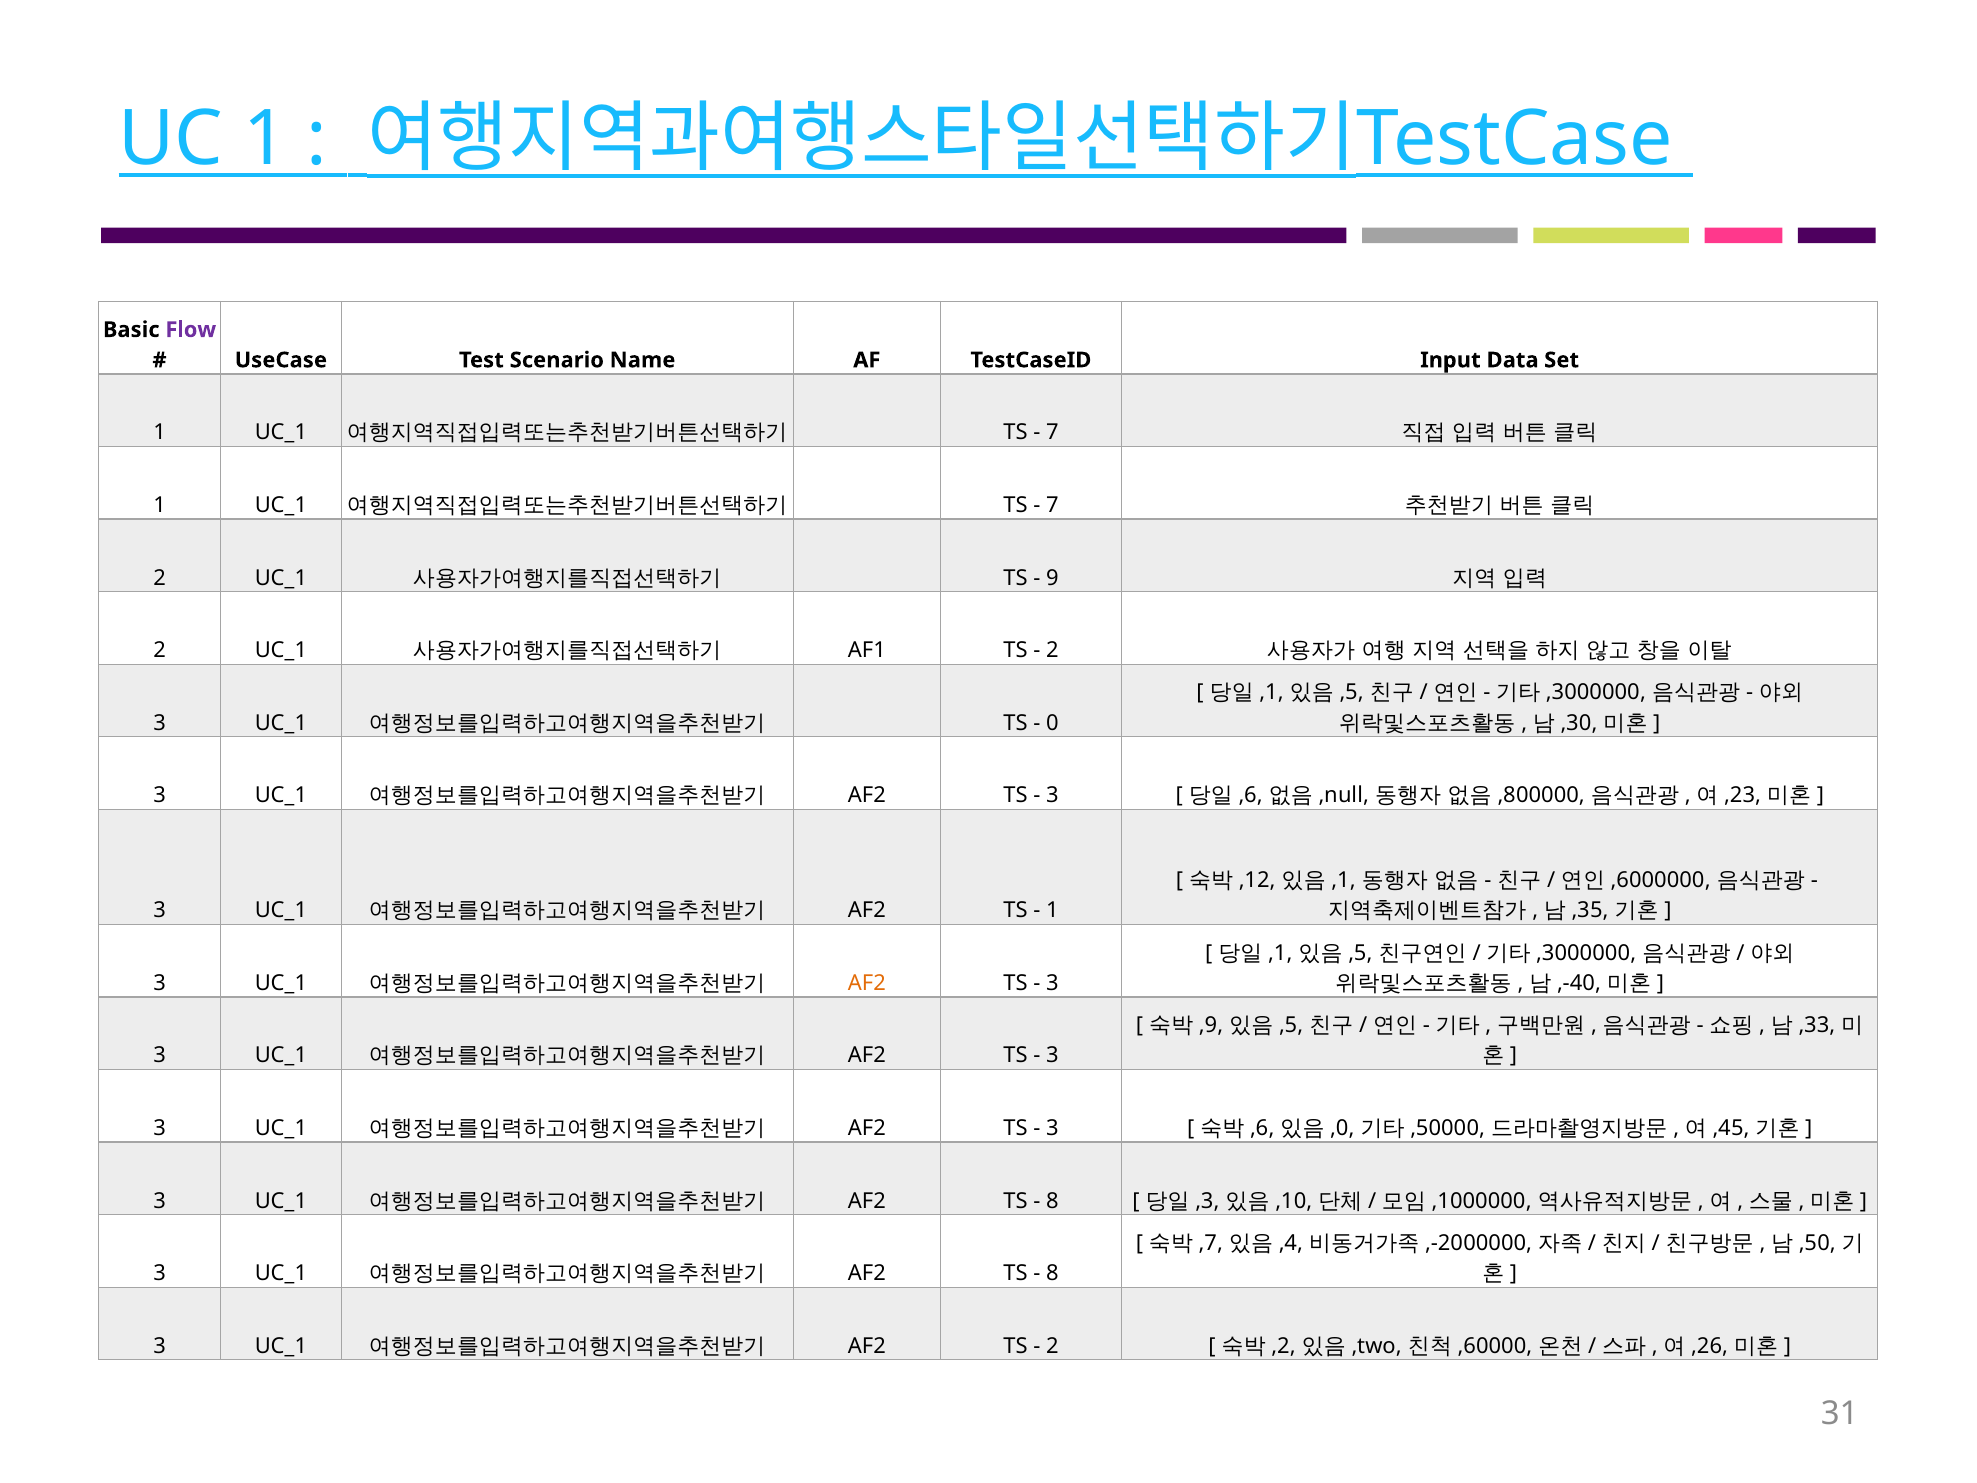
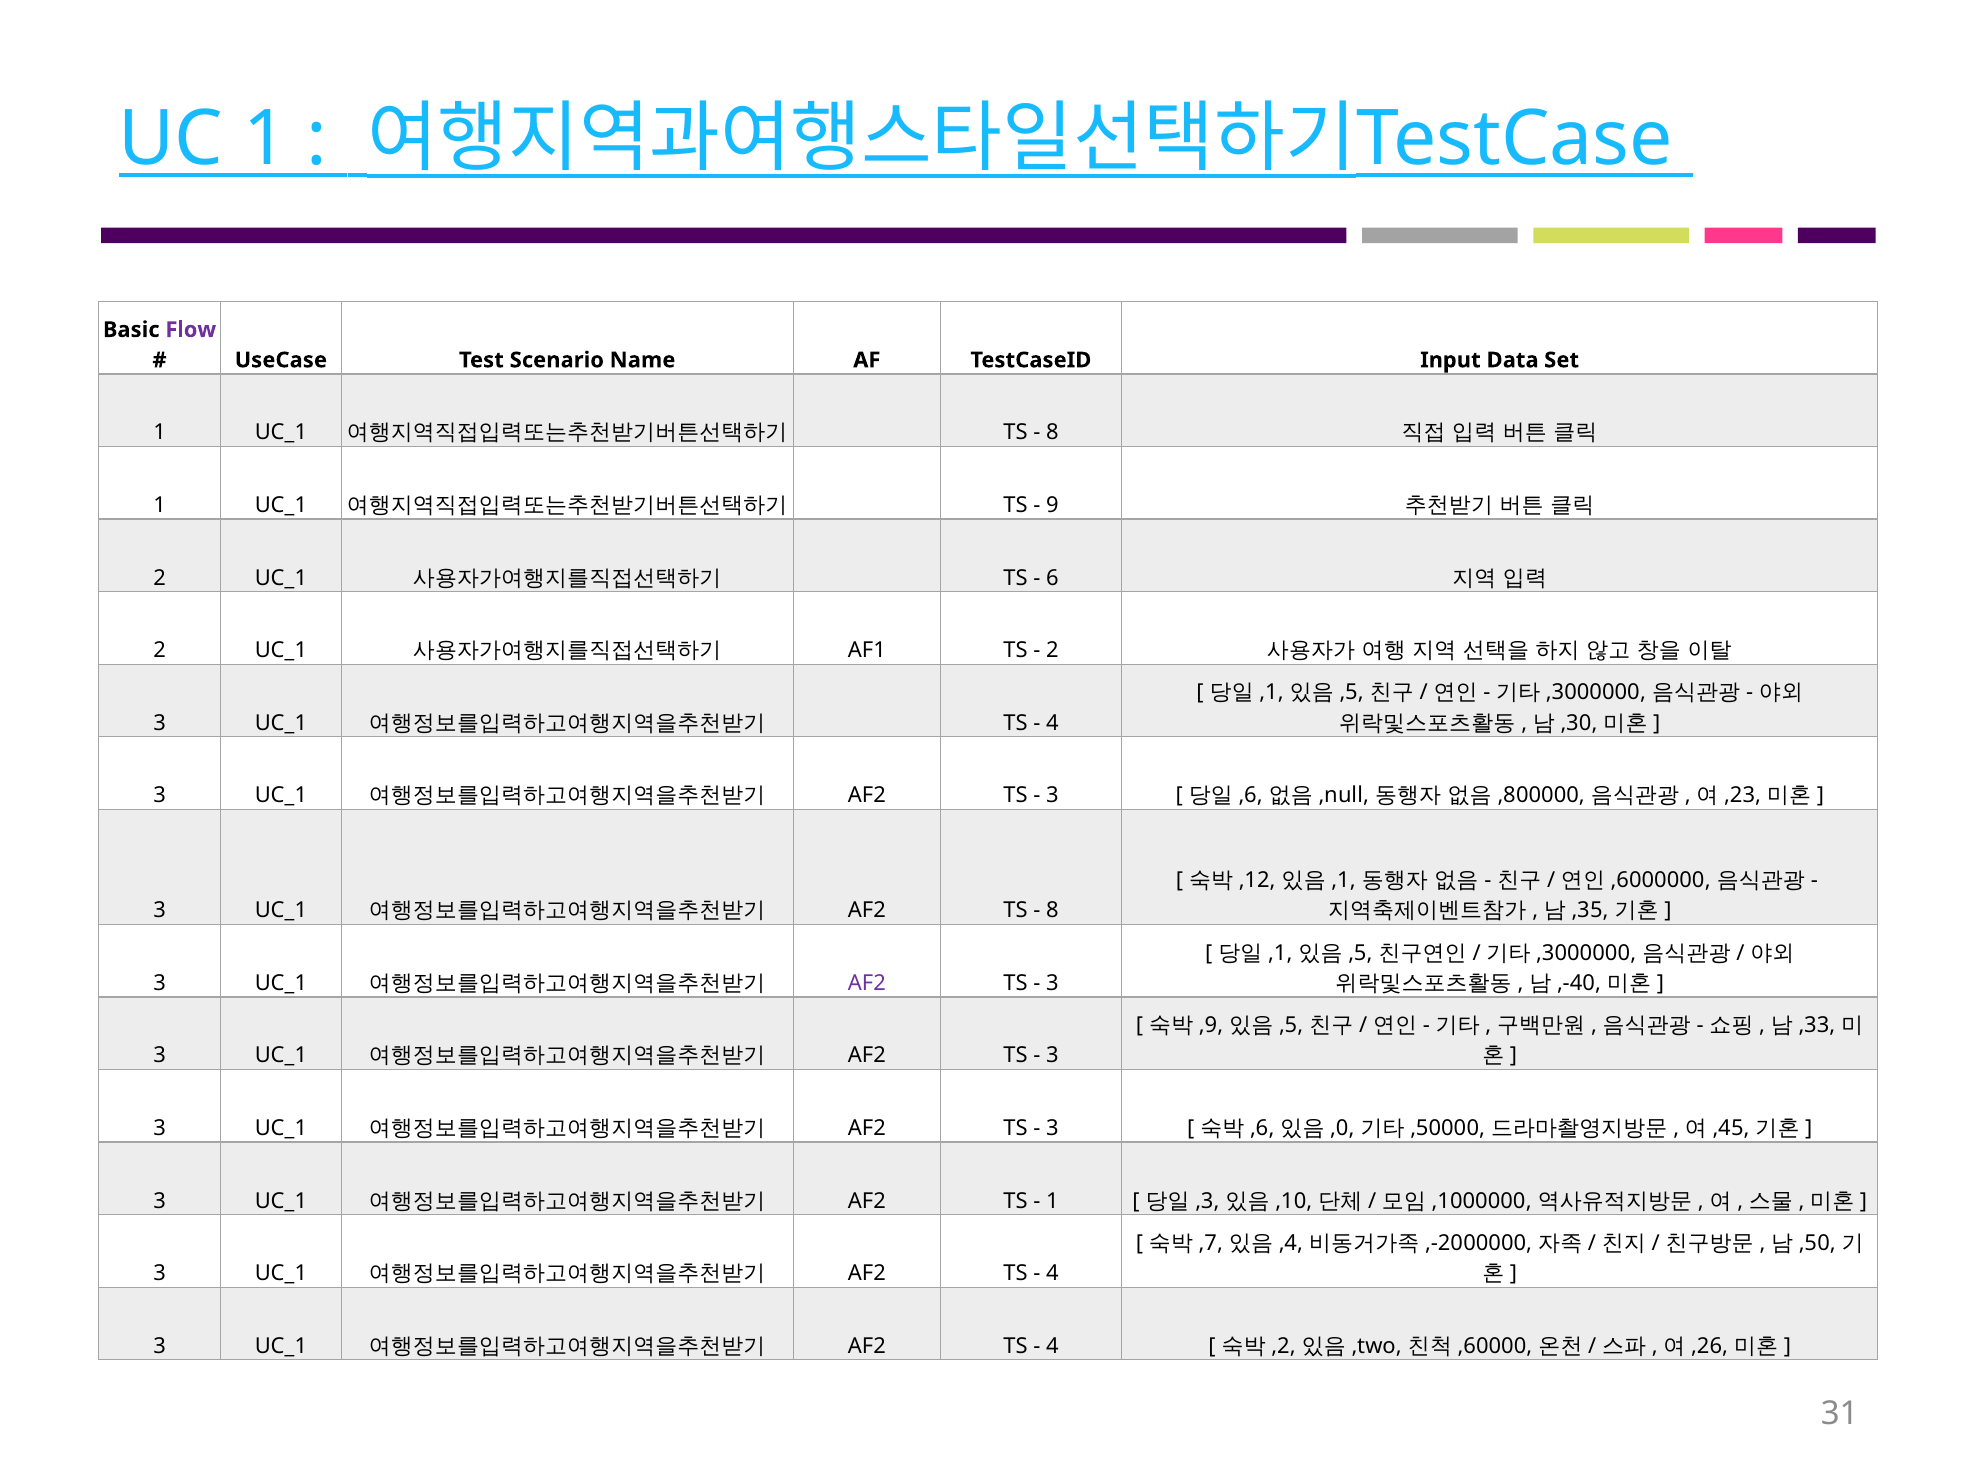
7 at (1052, 433): 7 -> 8
7 at (1052, 505): 7 -> 9
9: 9 -> 6
0 at (1052, 723): 0 -> 4
1 at (1052, 910): 1 -> 8
AF2 at (867, 983) colour: orange -> purple
8 at (1052, 1201): 8 -> 1
8 at (1052, 1273): 8 -> 4
2 at (1052, 1346): 2 -> 4
